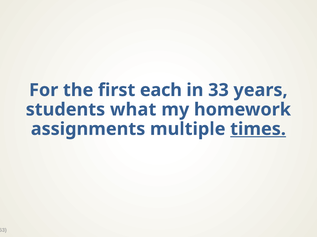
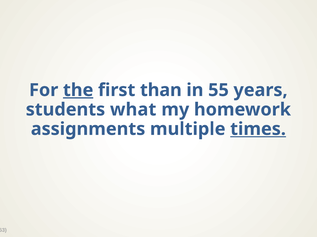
the underline: none -> present
each: each -> than
33: 33 -> 55
